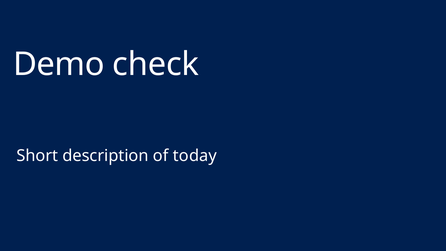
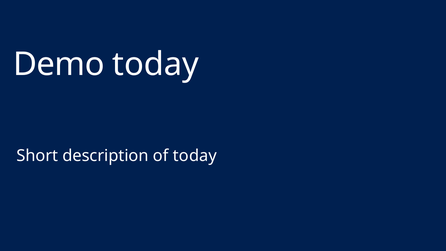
Demo check: check -> today
